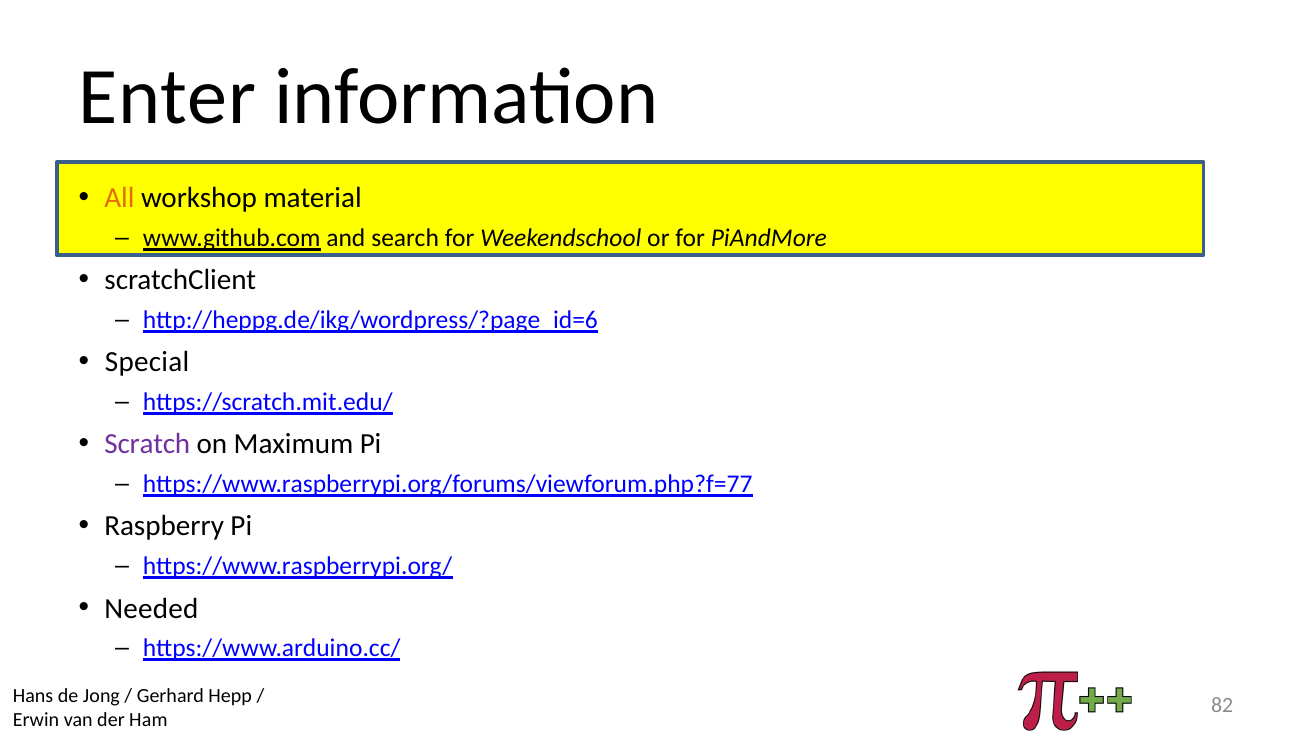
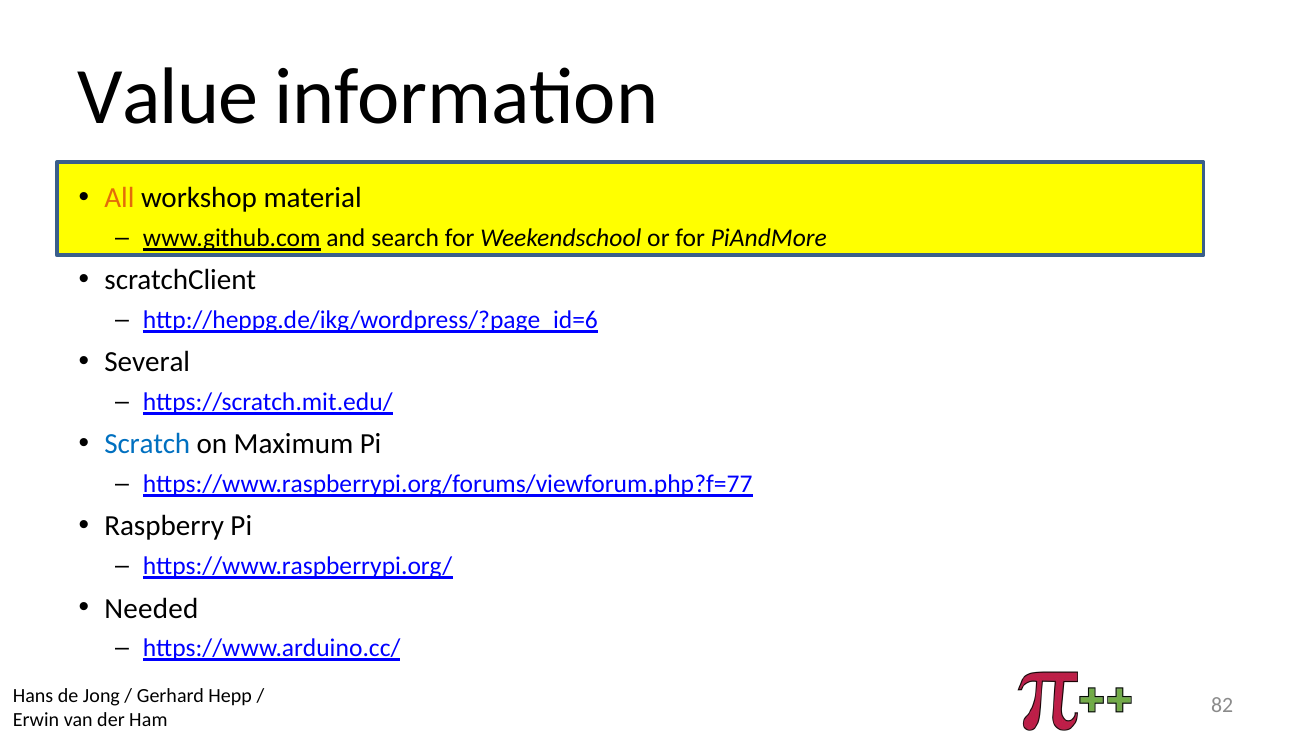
Enter: Enter -> Value
Special: Special -> Several
Scratch colour: purple -> blue
